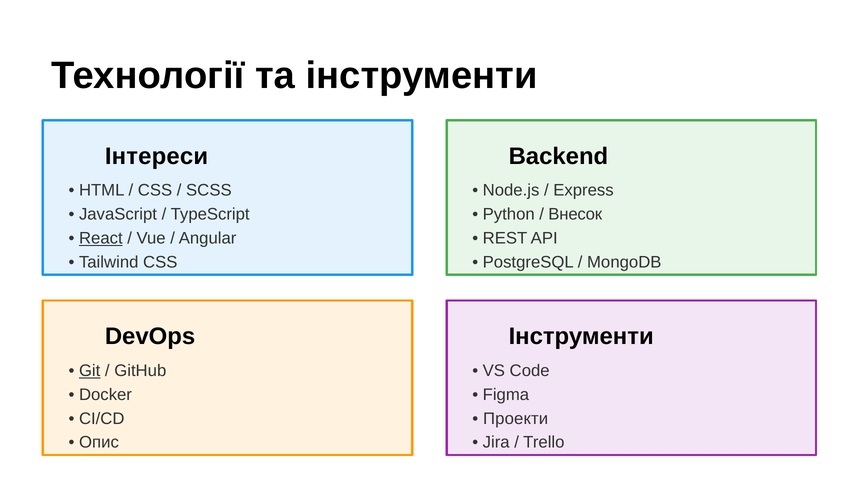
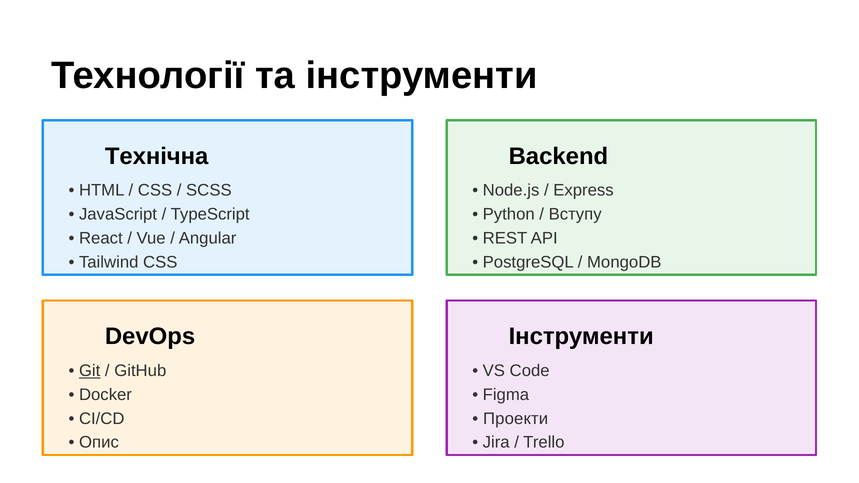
Інтереси: Інтереси -> Технічна
Внесок: Внесок -> Вступу
React underline: present -> none
